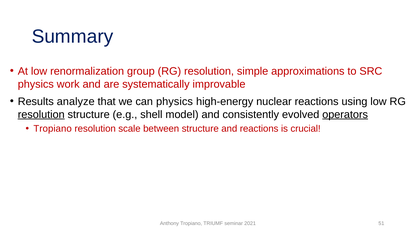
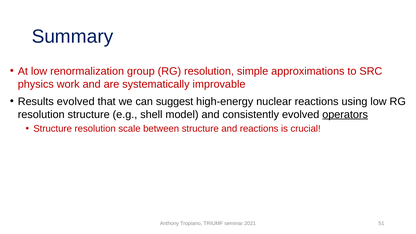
Results analyze: analyze -> evolved
can physics: physics -> suggest
resolution at (41, 114) underline: present -> none
Tropiano at (53, 129): Tropiano -> Structure
